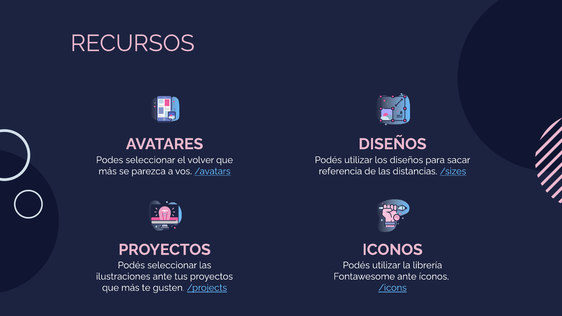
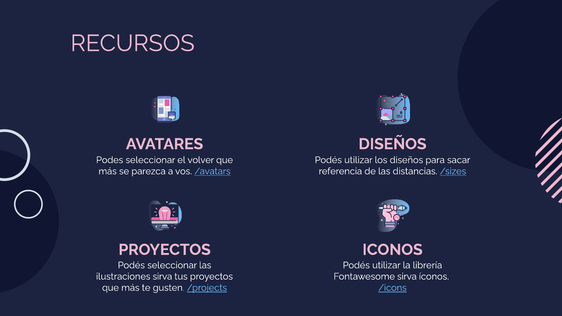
ilustraciones ante: ante -> sirva
Fontawesome ante: ante -> sirva
